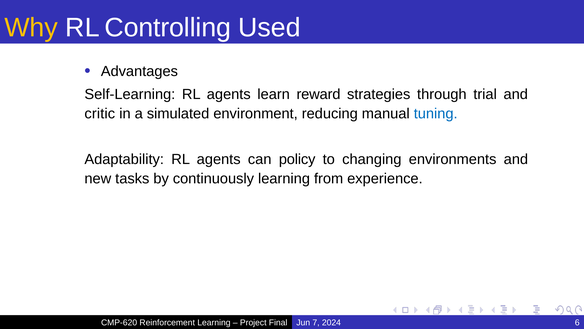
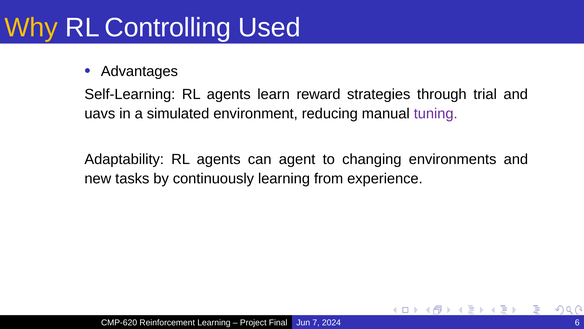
critic: critic -> uavs
tuning colour: blue -> purple
policy: policy -> agent
